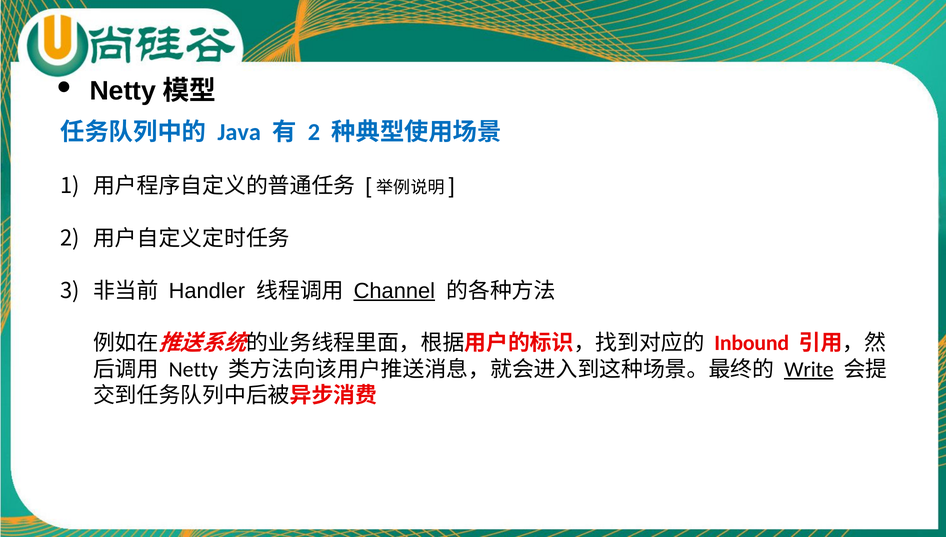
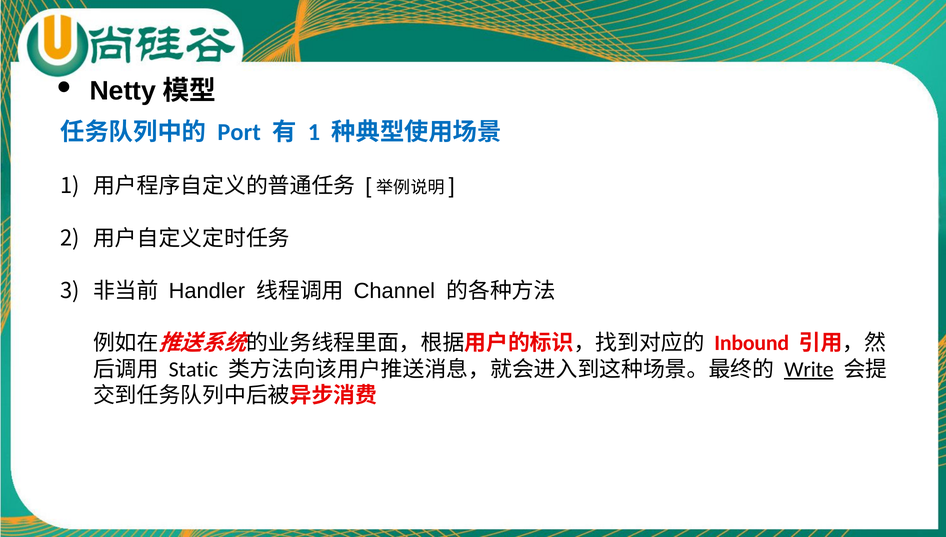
Java: Java -> Port
2 at (314, 132): 2 -> 1
Channel underline: present -> none
Netty: Netty -> Static
